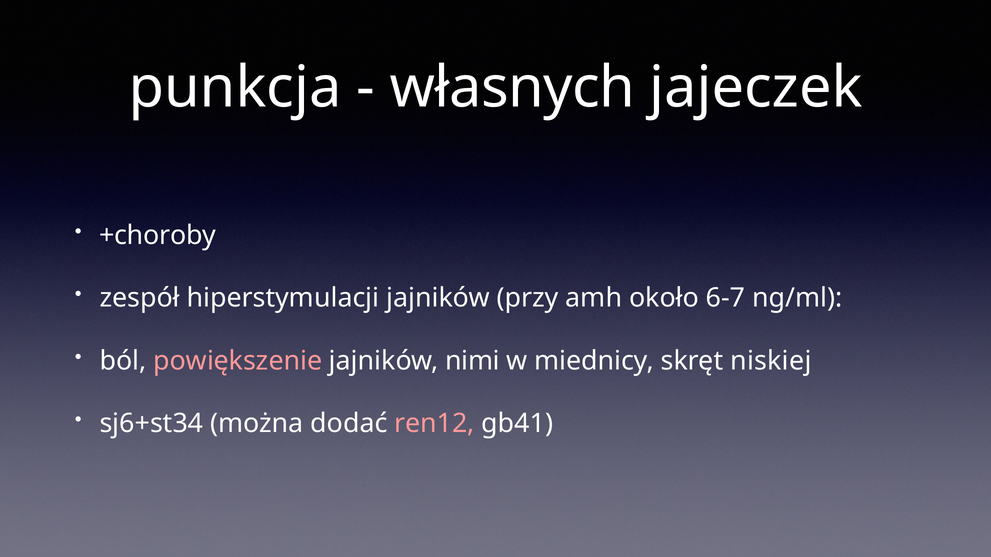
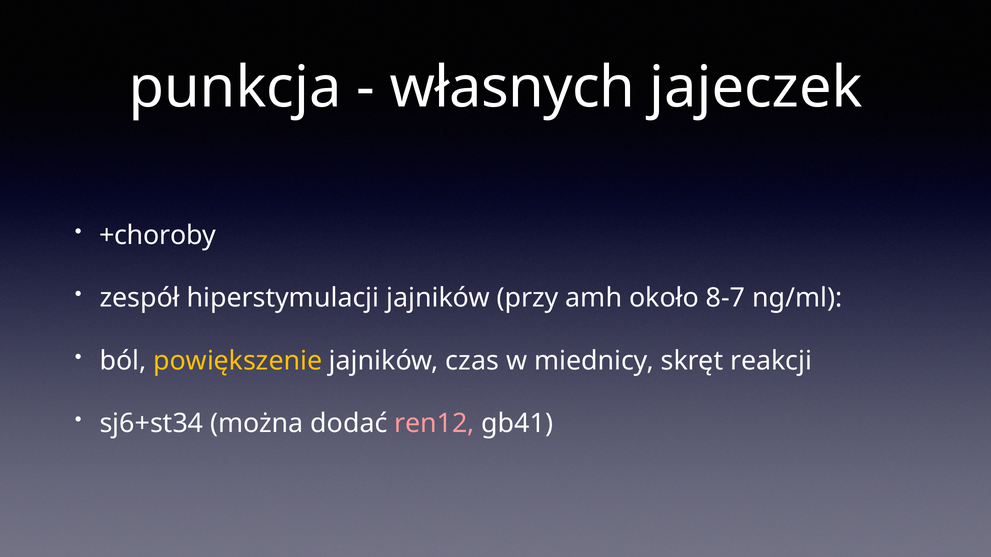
6-7: 6-7 -> 8-7
powiększenie colour: pink -> yellow
nimi: nimi -> czas
niskiej: niskiej -> reakcji
